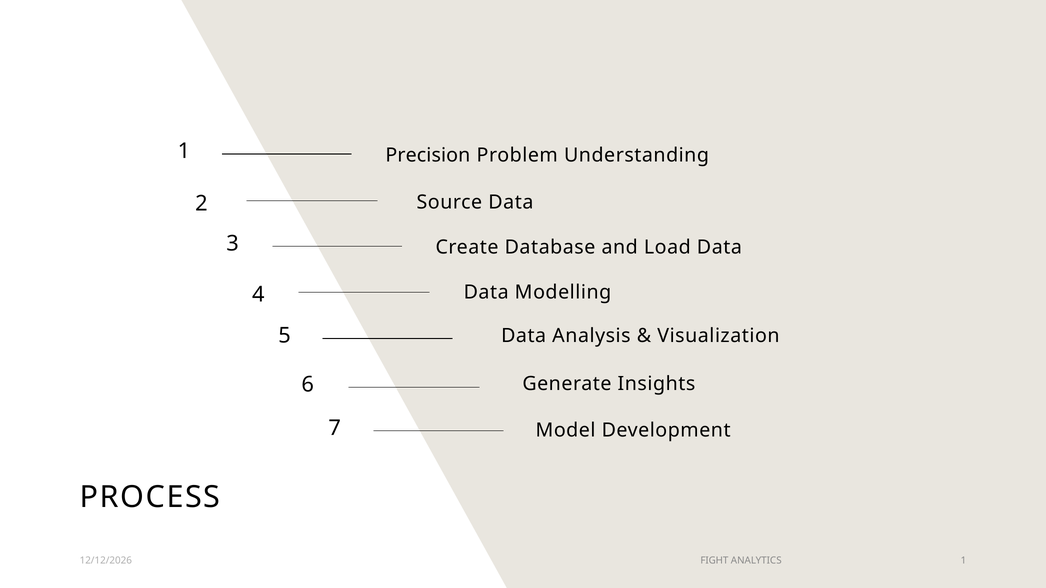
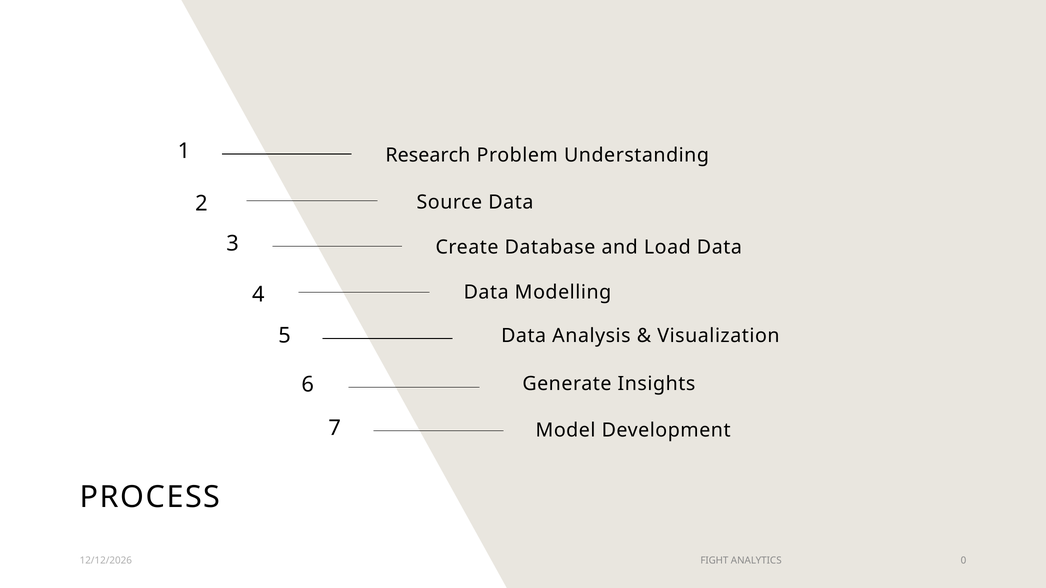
Precision: Precision -> Research
ANALYTICS 1: 1 -> 0
